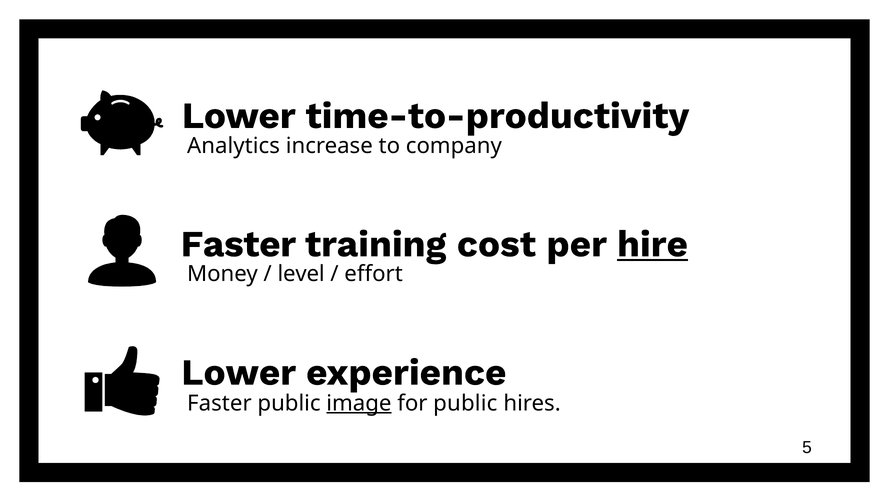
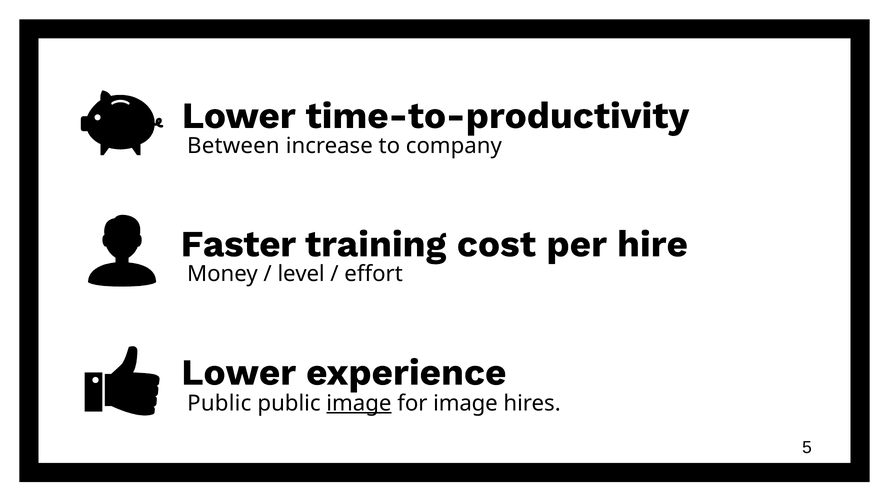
Analytics: Analytics -> Between
hire underline: present -> none
Faster at (219, 403): Faster -> Public
for public: public -> image
